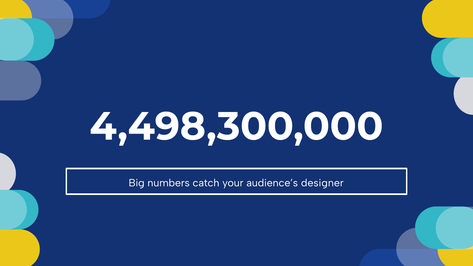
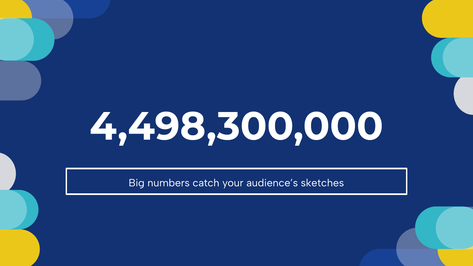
designer: designer -> sketches
